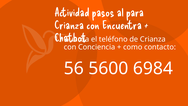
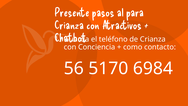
Actividad: Actividad -> Presente
Encuentra: Encuentra -> Atractivos
5600: 5600 -> 5170
